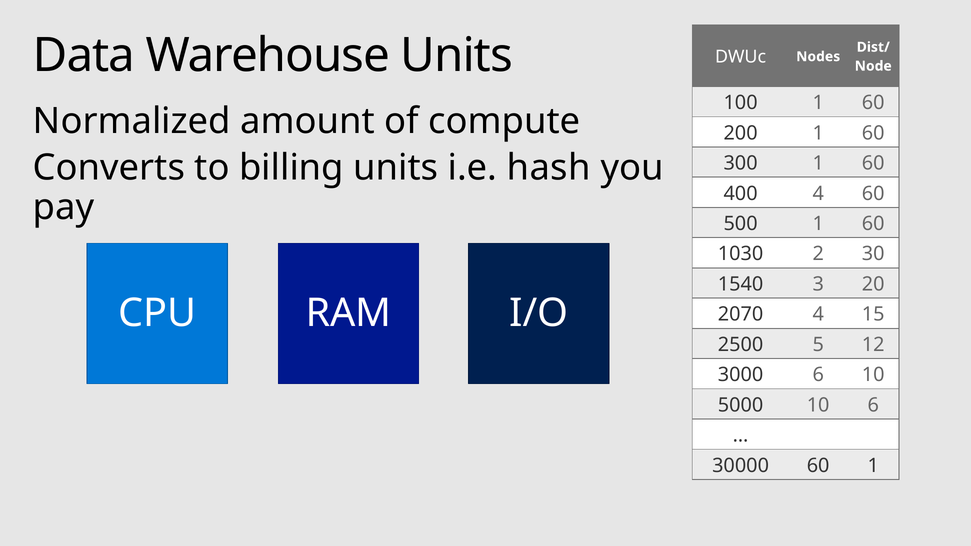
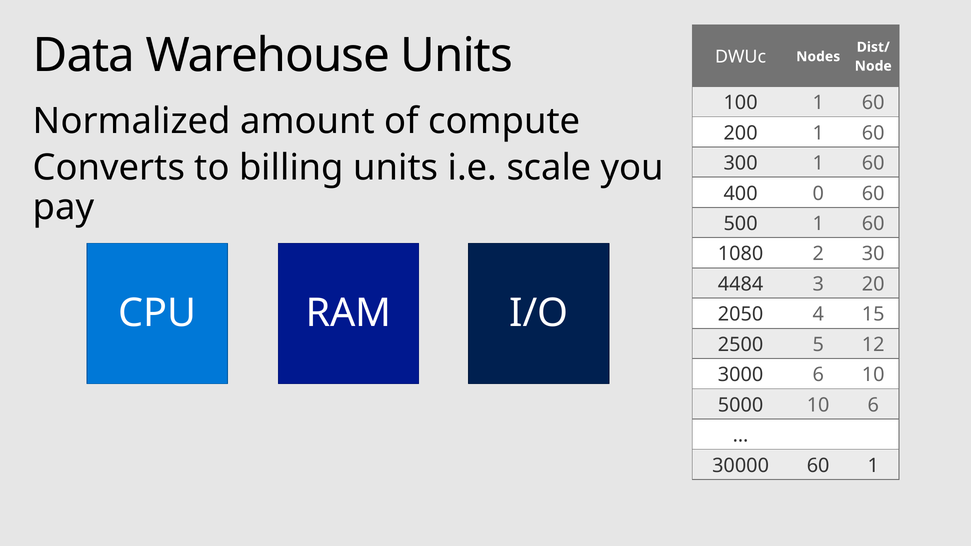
hash: hash -> scale
400 4: 4 -> 0
1030: 1030 -> 1080
1540: 1540 -> 4484
2070: 2070 -> 2050
